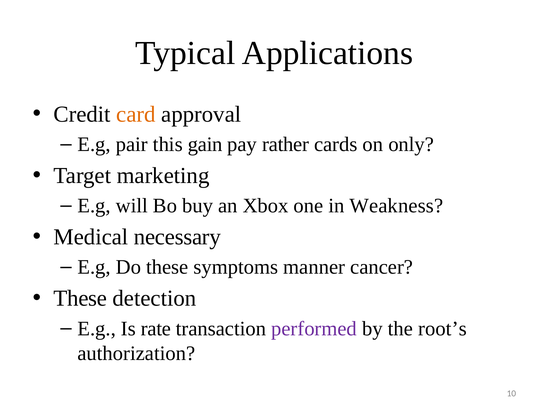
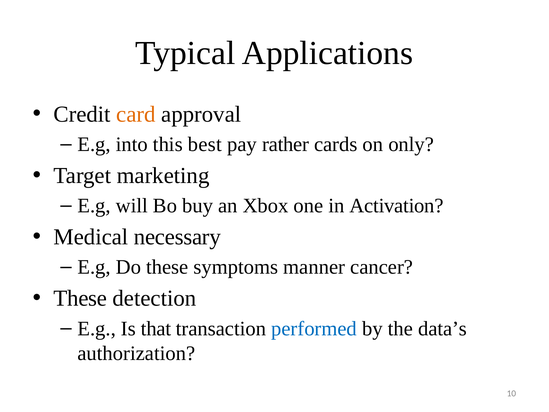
pair: pair -> into
gain: gain -> best
Weakness: Weakness -> Activation
rate: rate -> that
performed colour: purple -> blue
root’s: root’s -> data’s
